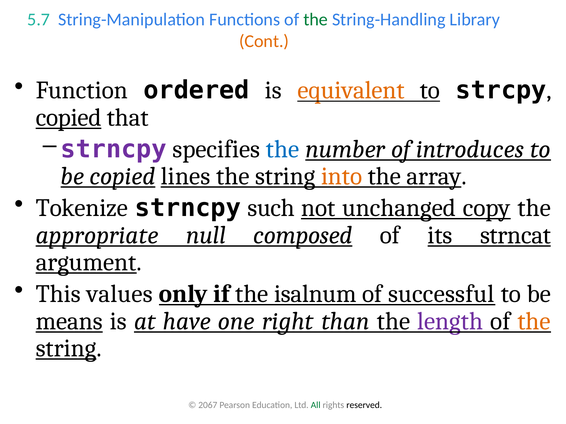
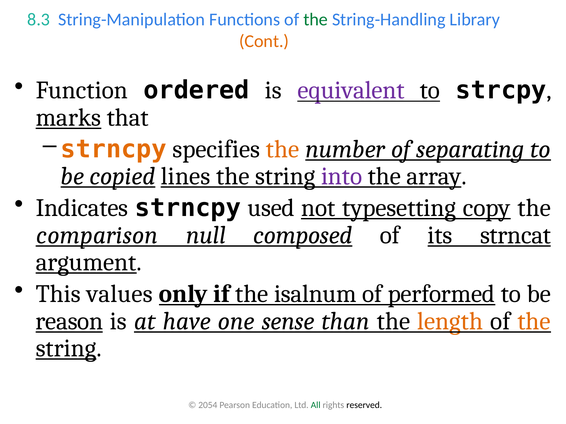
5.7: 5.7 -> 8.3
equivalent colour: orange -> purple
copied at (69, 118): copied -> marks
strncpy at (114, 149) colour: purple -> orange
the at (283, 149) colour: blue -> orange
introduces: introduces -> separating
into colour: orange -> purple
Tokenize: Tokenize -> Indicates
such: such -> used
unchanged: unchanged -> typesetting
appropriate: appropriate -> comparison
successful: successful -> performed
means: means -> reason
right: right -> sense
length colour: purple -> orange
2067: 2067 -> 2054
